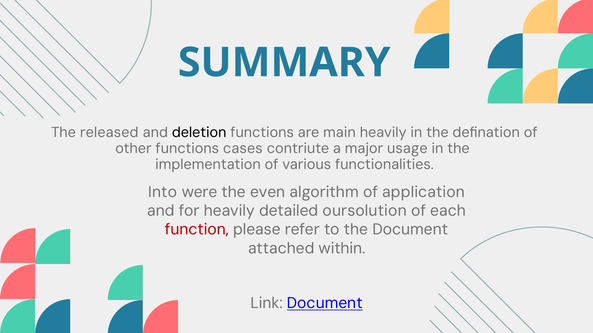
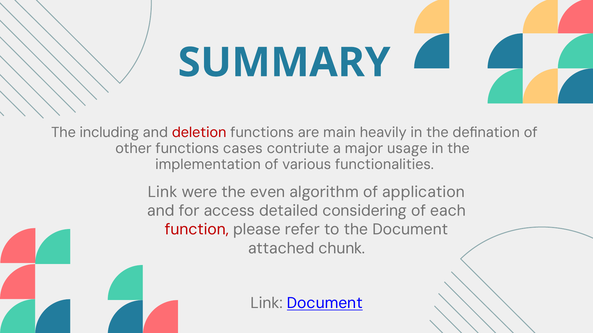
released: released -> including
deletion colour: black -> red
Into at (163, 192): Into -> Link
for heavily: heavily -> access
oursolution: oursolution -> considering
within: within -> chunk
